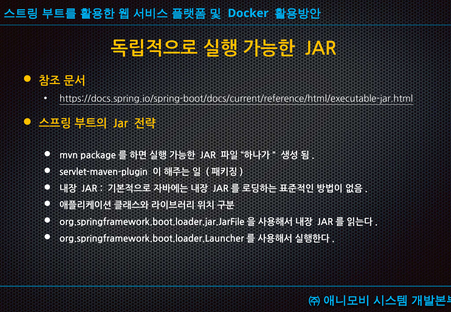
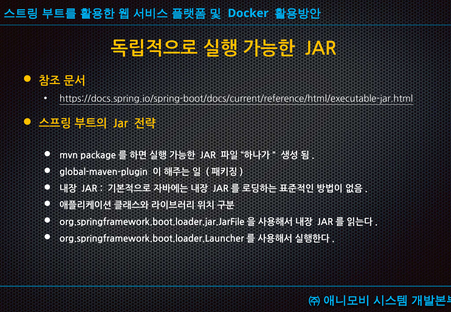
servlet-maven-plugin: servlet-maven-plugin -> global-maven-plugin
